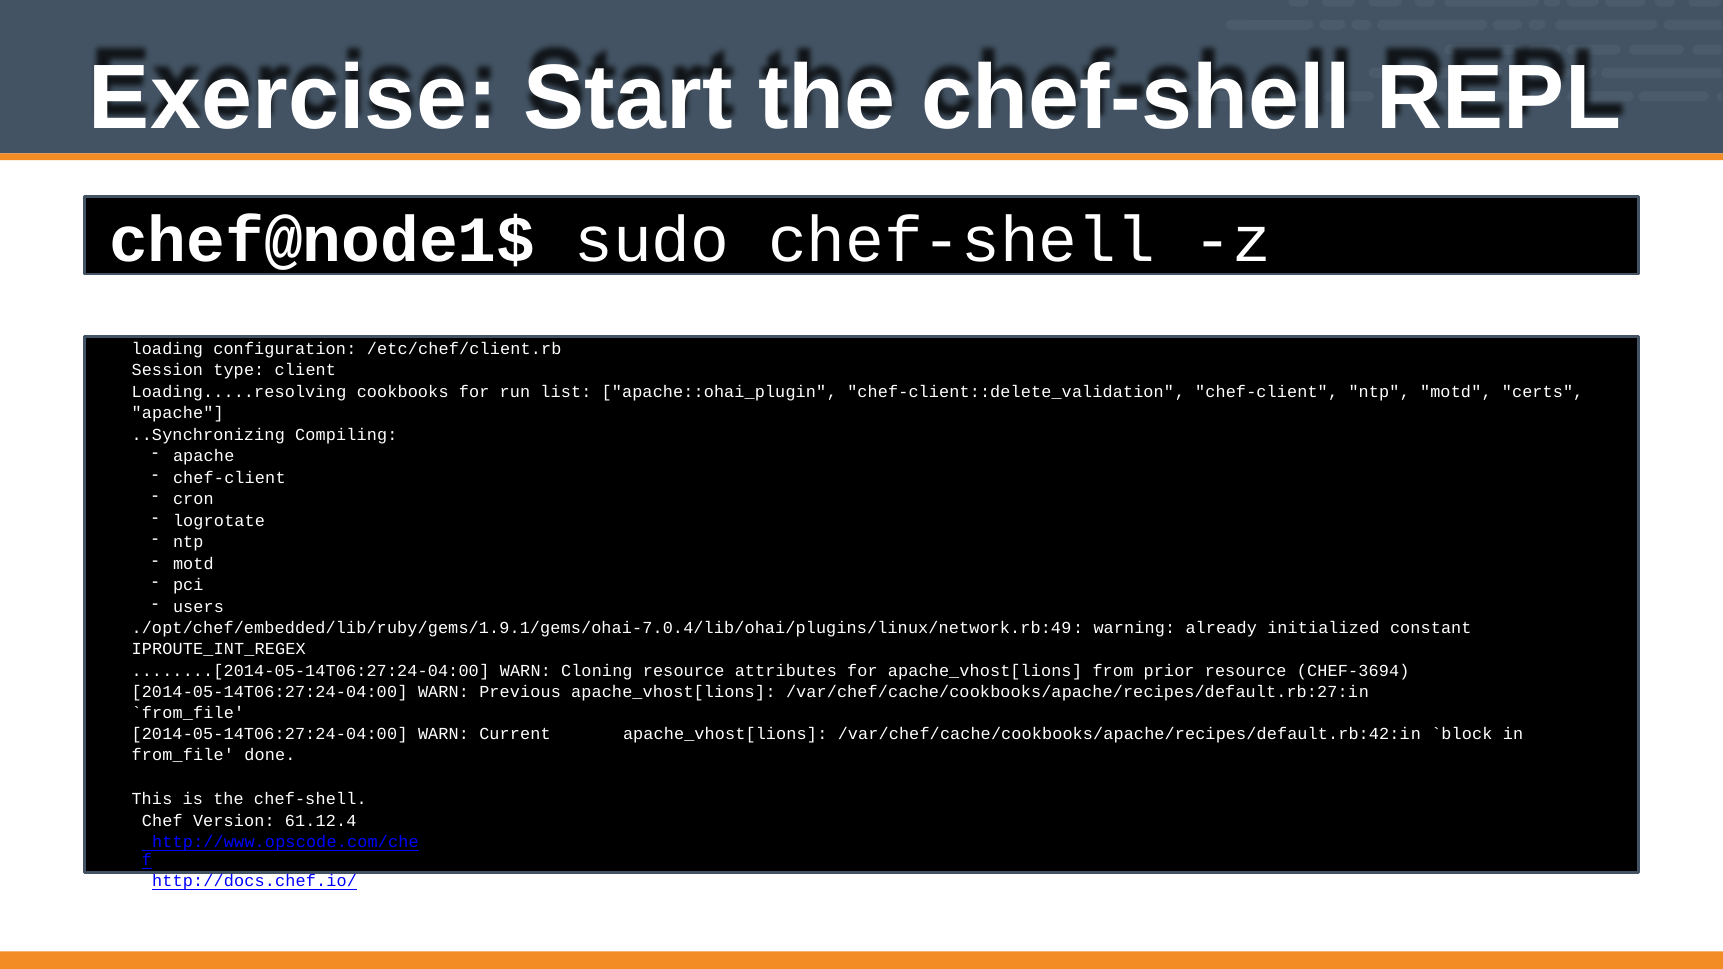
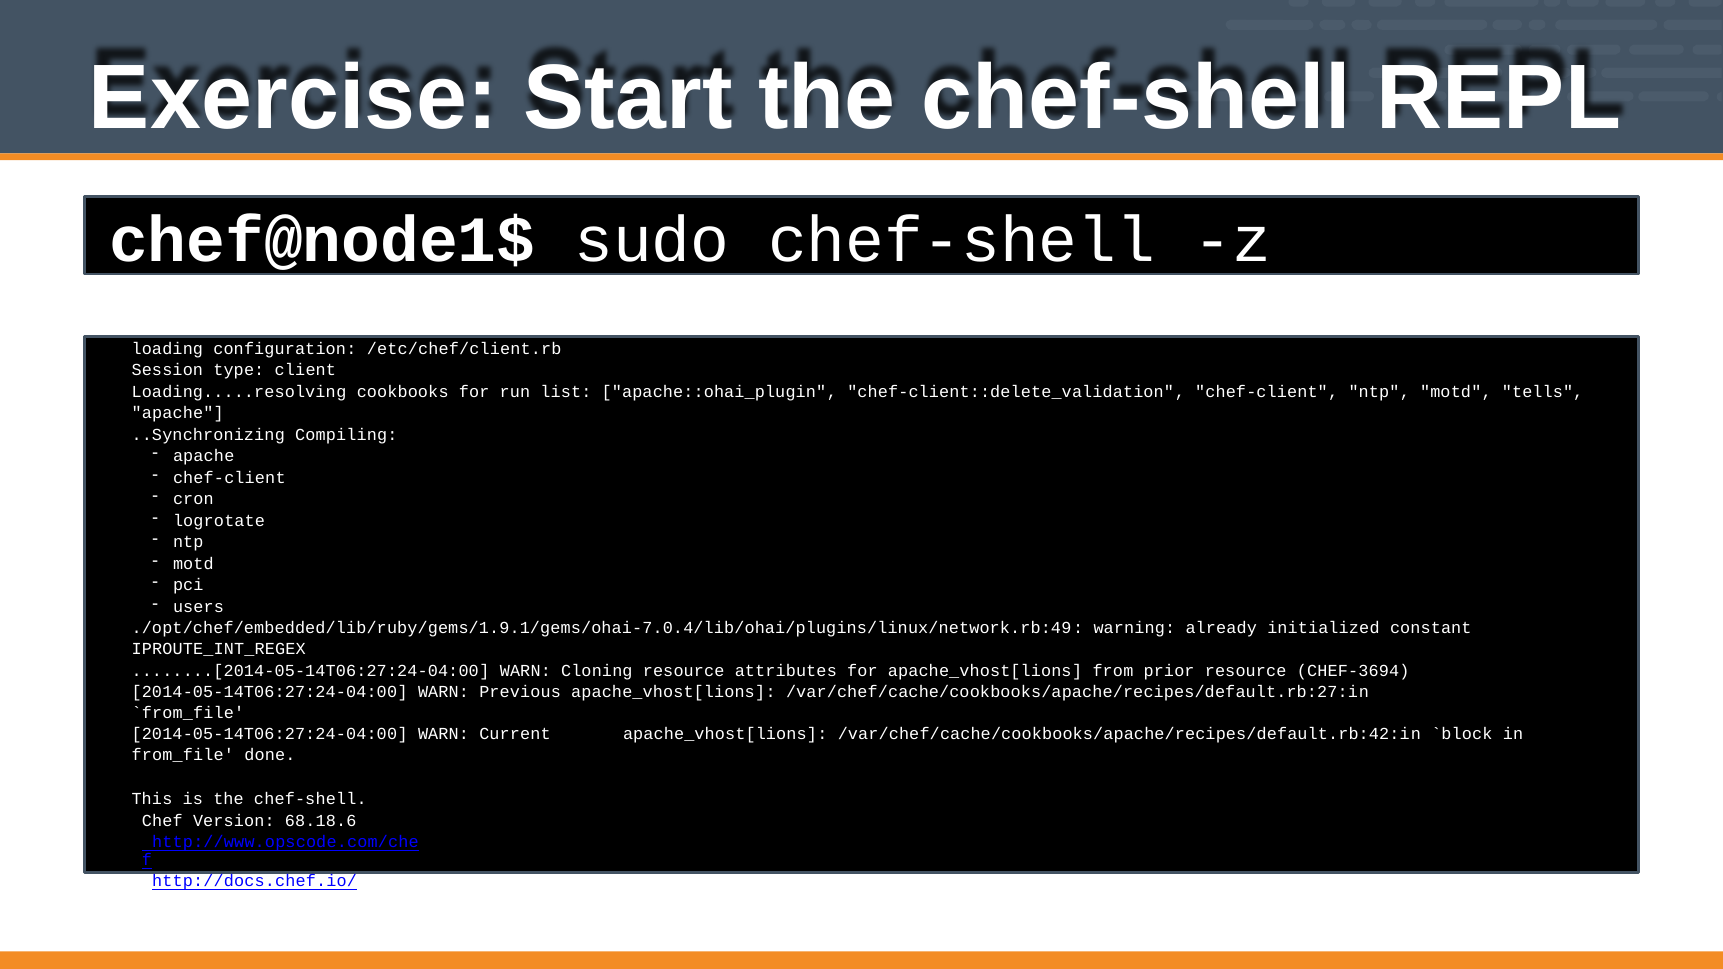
certs: certs -> tells
61.12.4: 61.12.4 -> 68.18.6
